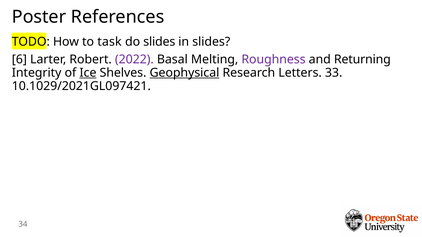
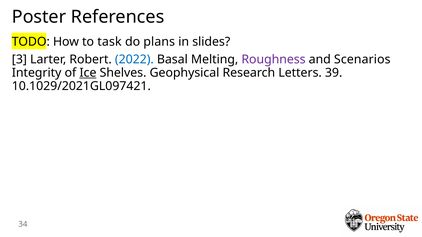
do slides: slides -> plans
6: 6 -> 3
2022 colour: purple -> blue
Returning: Returning -> Scenarios
Geophysical underline: present -> none
33: 33 -> 39
